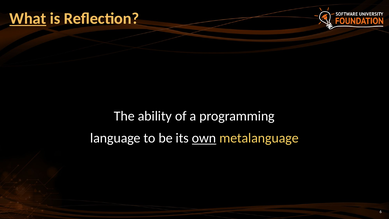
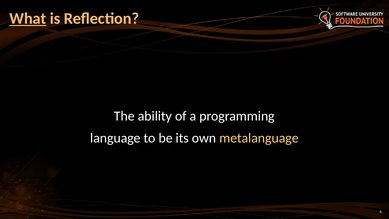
own underline: present -> none
